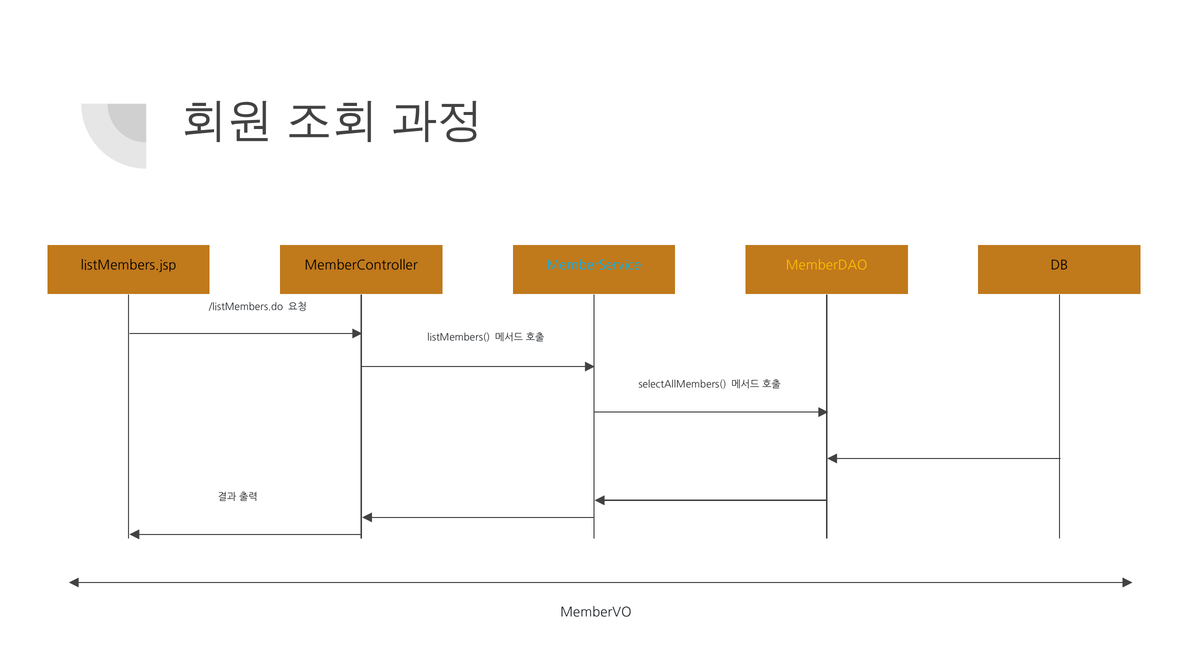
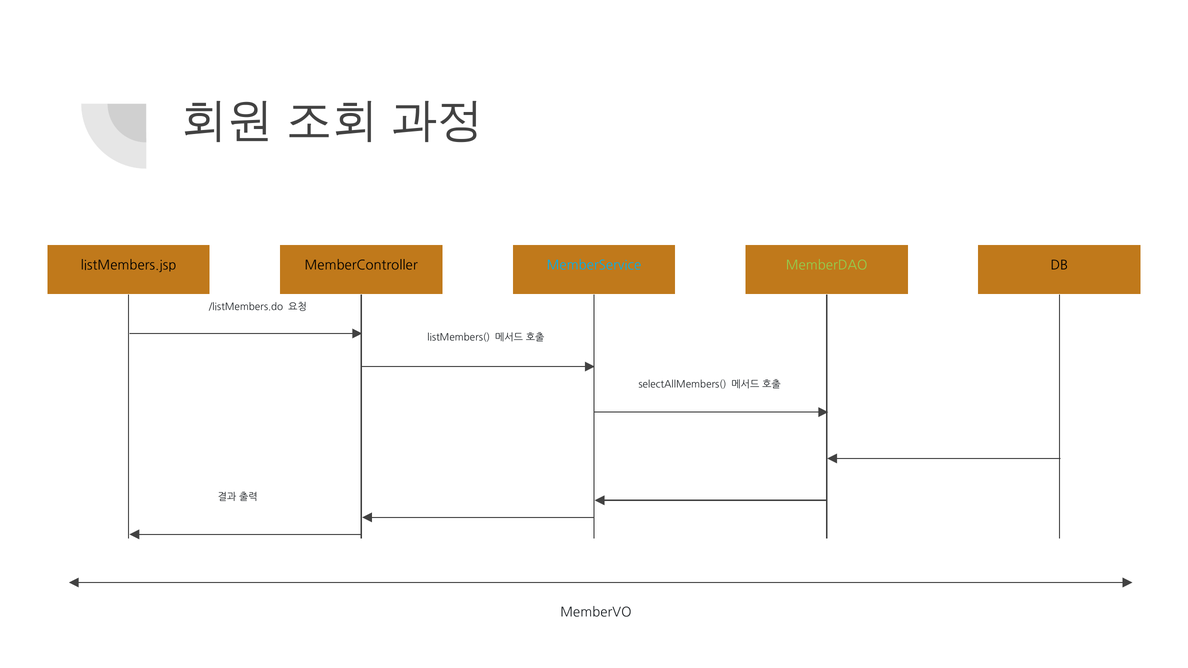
MemberDAO colour: yellow -> light green
